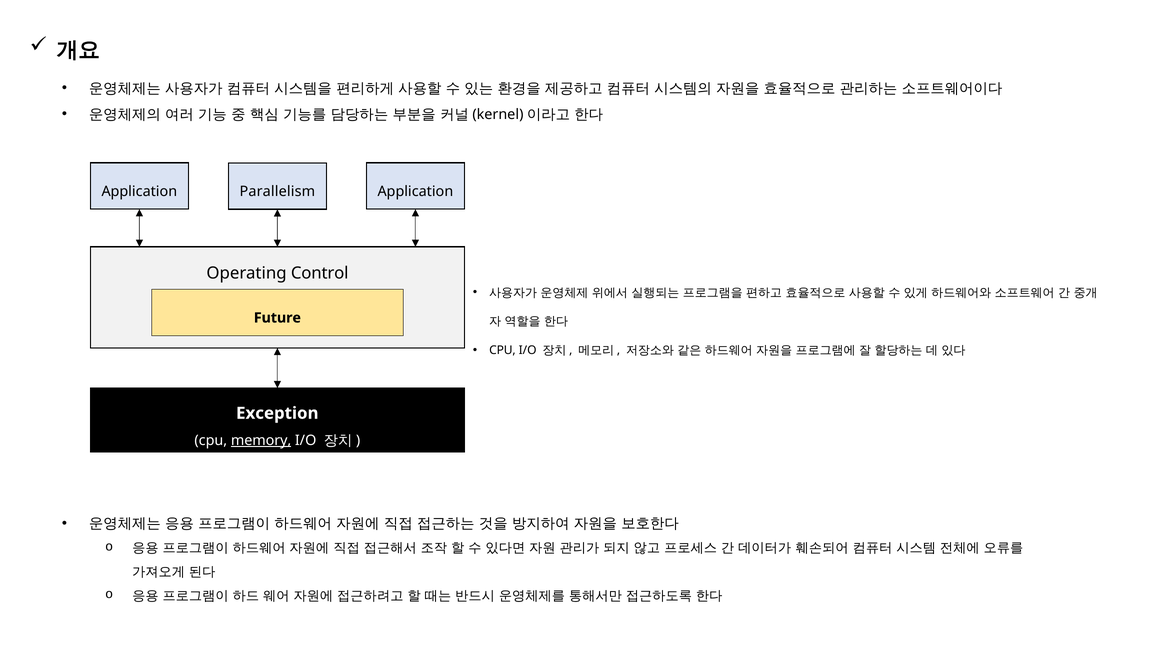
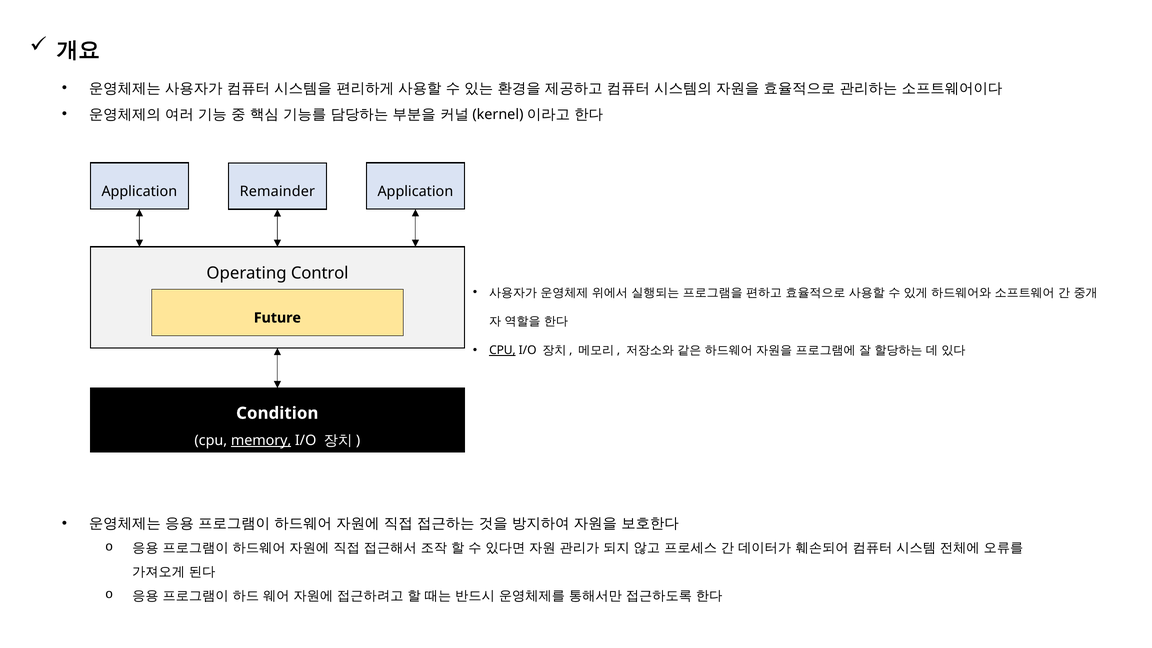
Parallelism: Parallelism -> Remainder
CPU at (502, 350) underline: none -> present
Exception: Exception -> Condition
